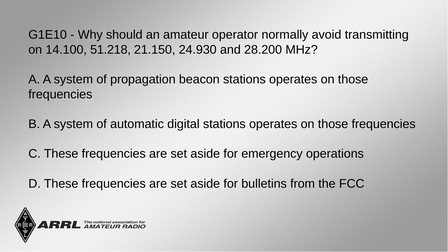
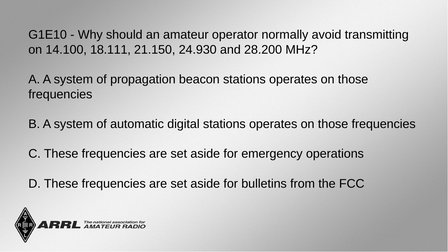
51.218: 51.218 -> 18.111
